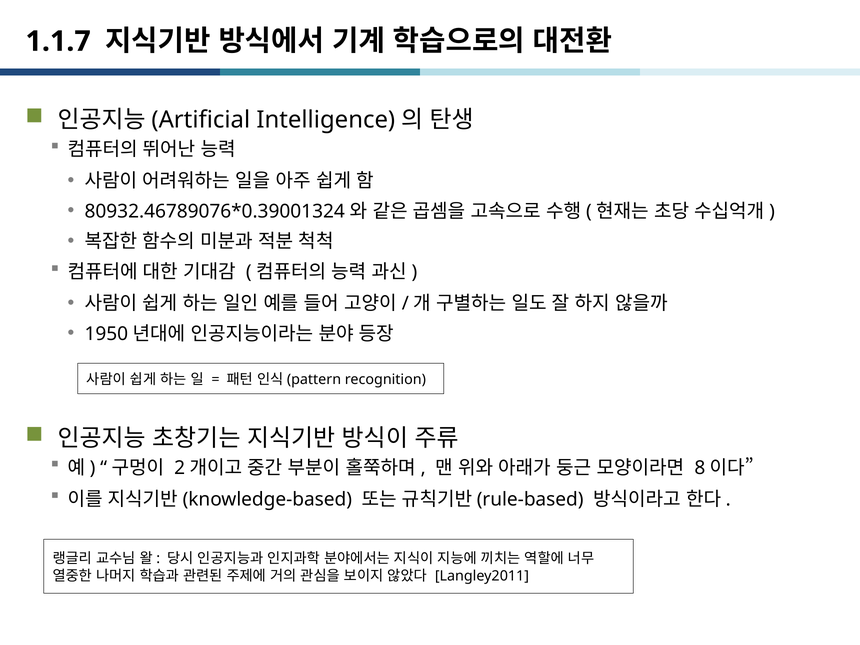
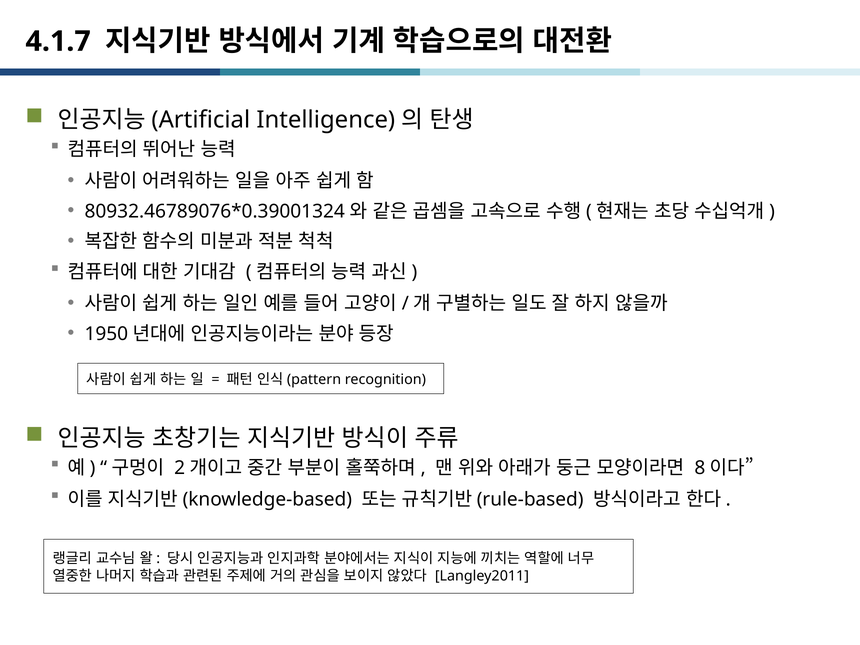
1.1.7: 1.1.7 -> 4.1.7
